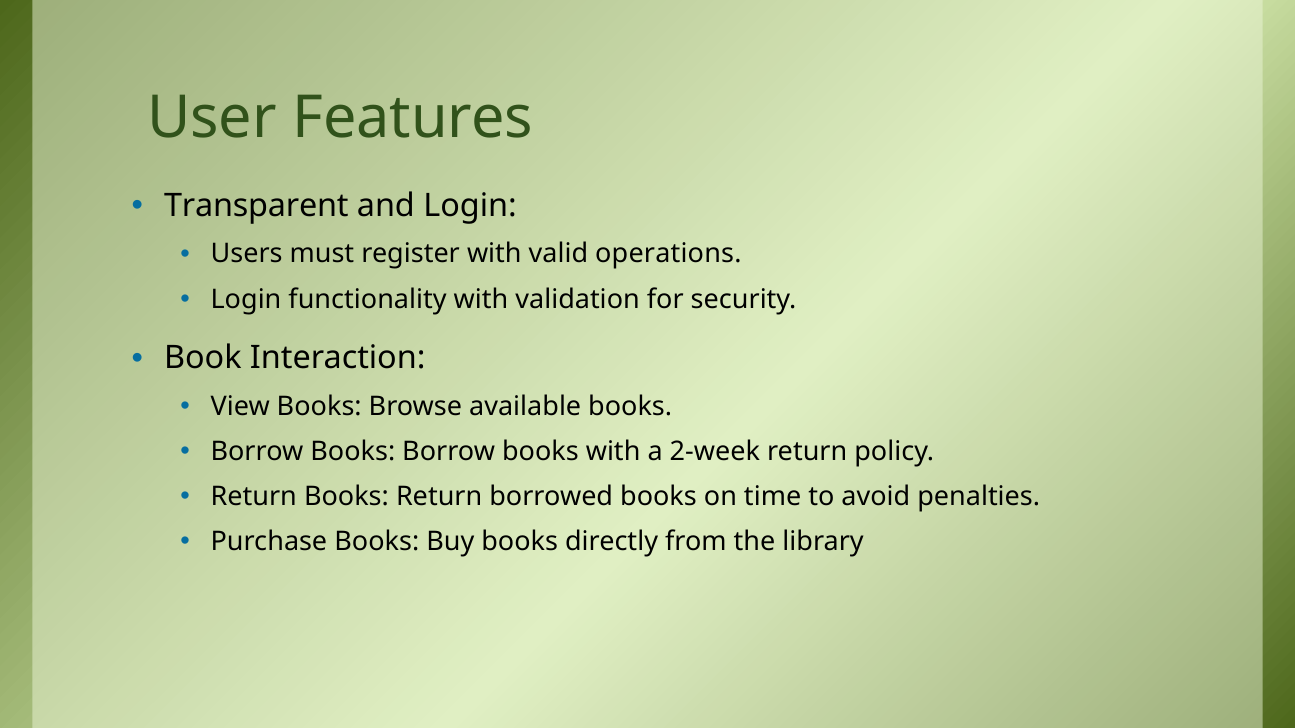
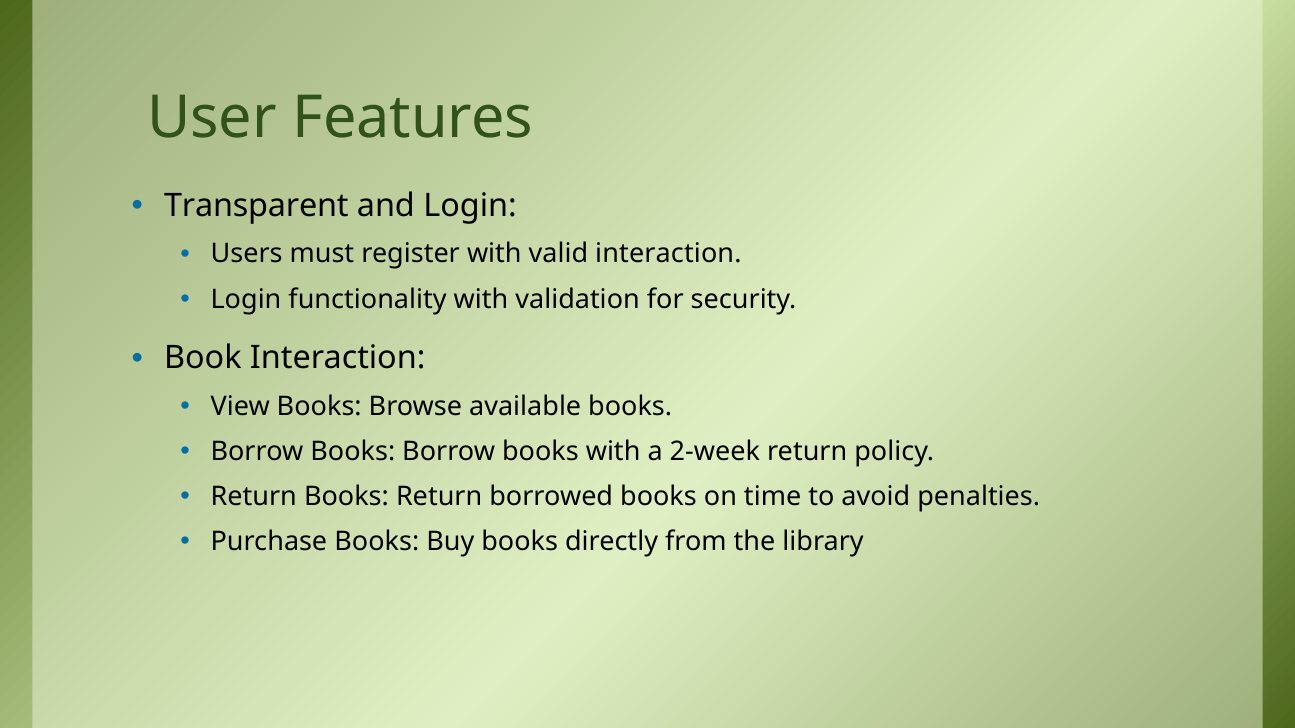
valid operations: operations -> interaction
